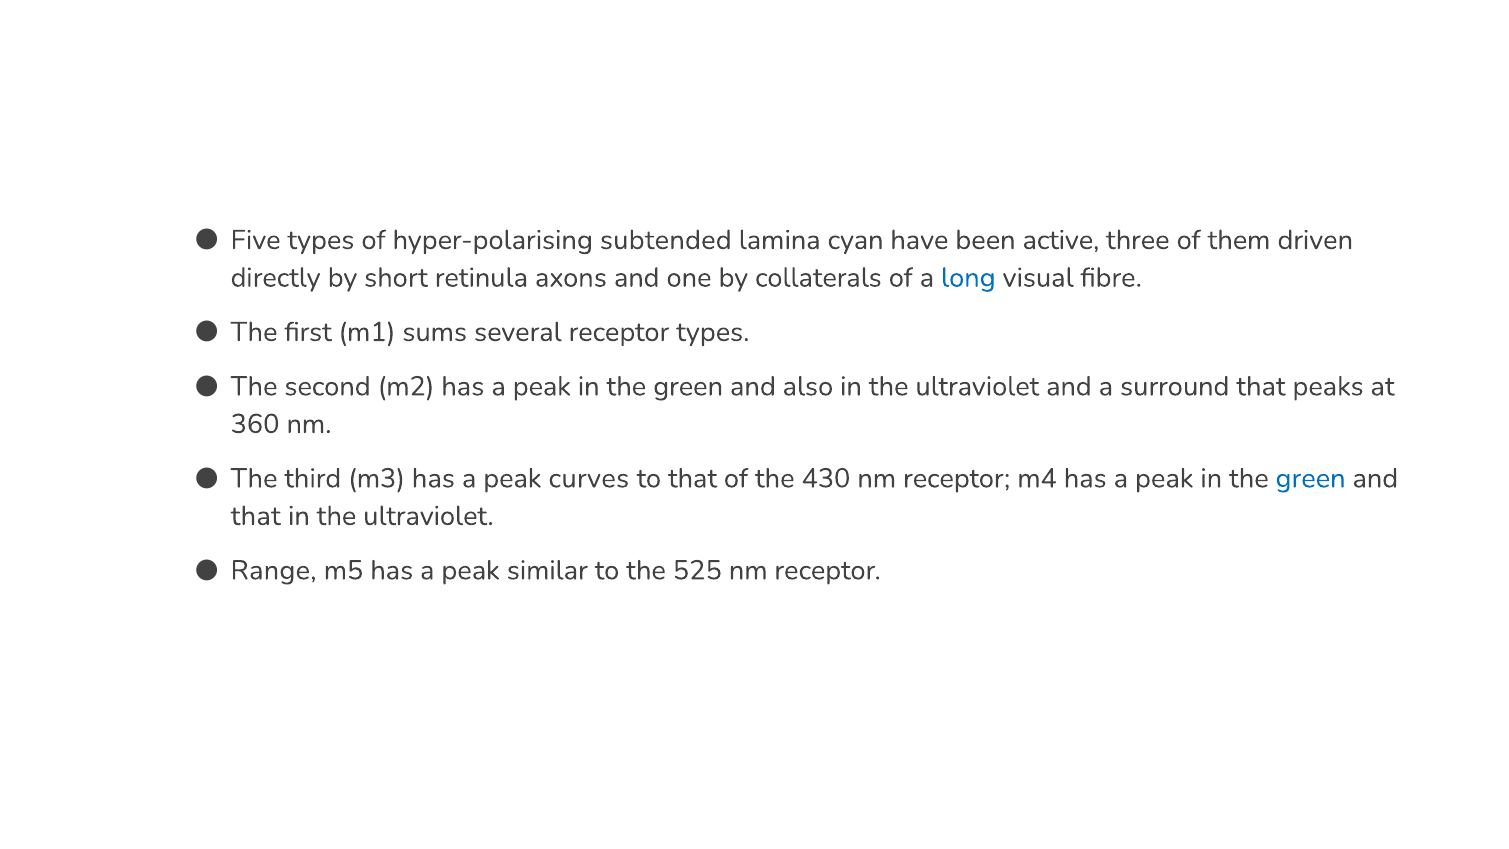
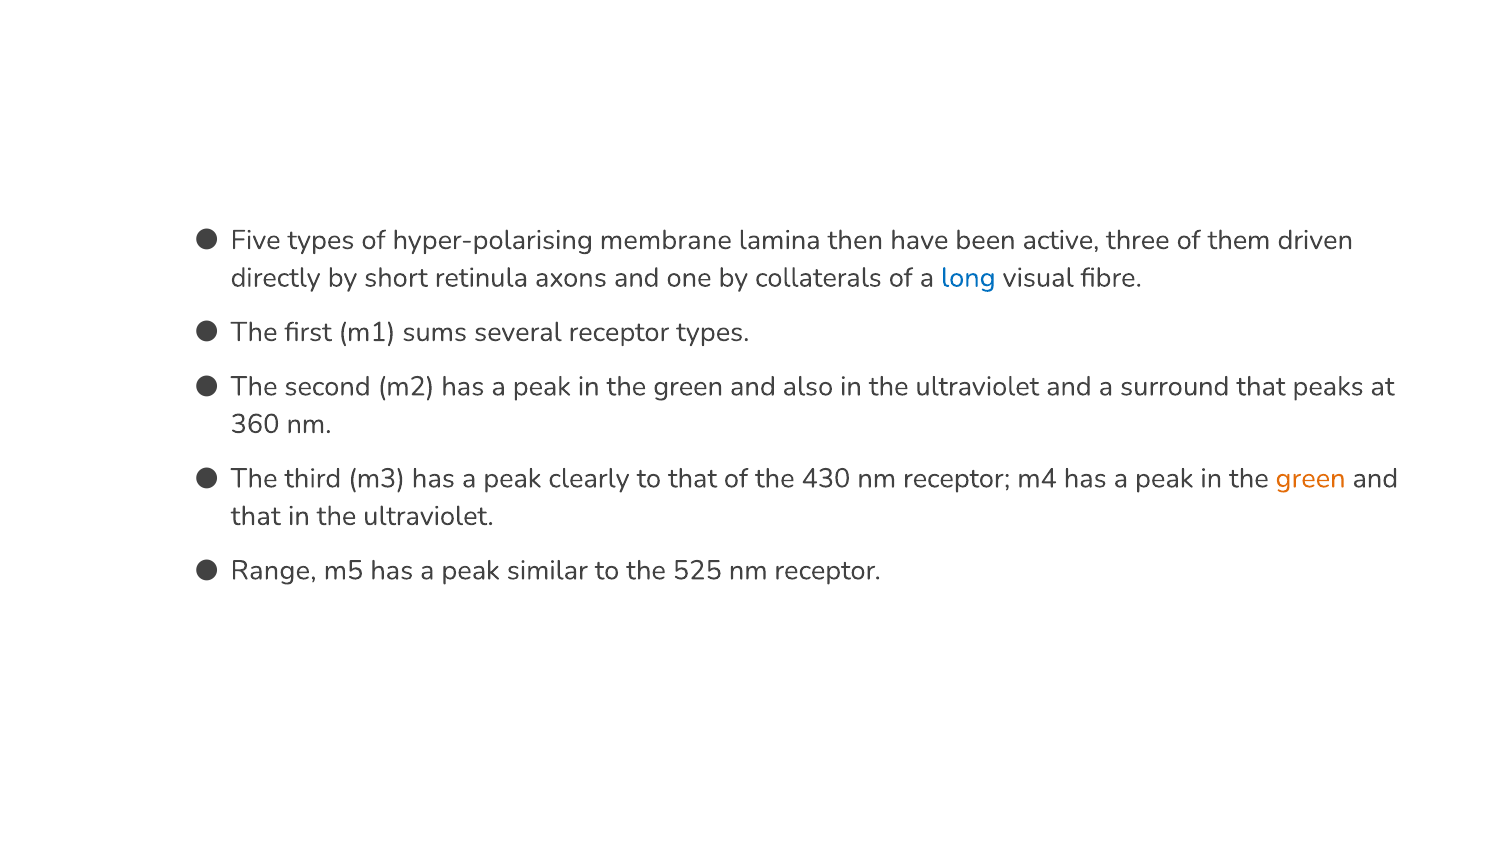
subtended: subtended -> membrane
cyan: cyan -> then
curves: curves -> clearly
green at (1311, 478) colour: blue -> orange
